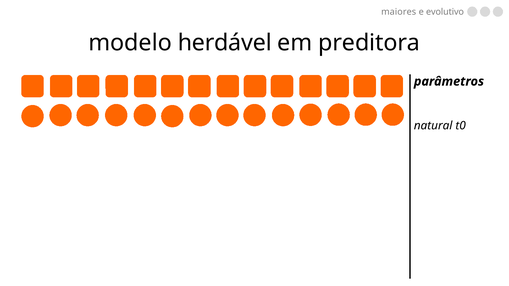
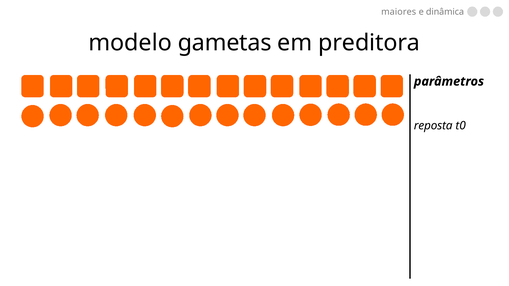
evolutivo: evolutivo -> dinâmica
herdável: herdável -> gametas
natural: natural -> reposta
